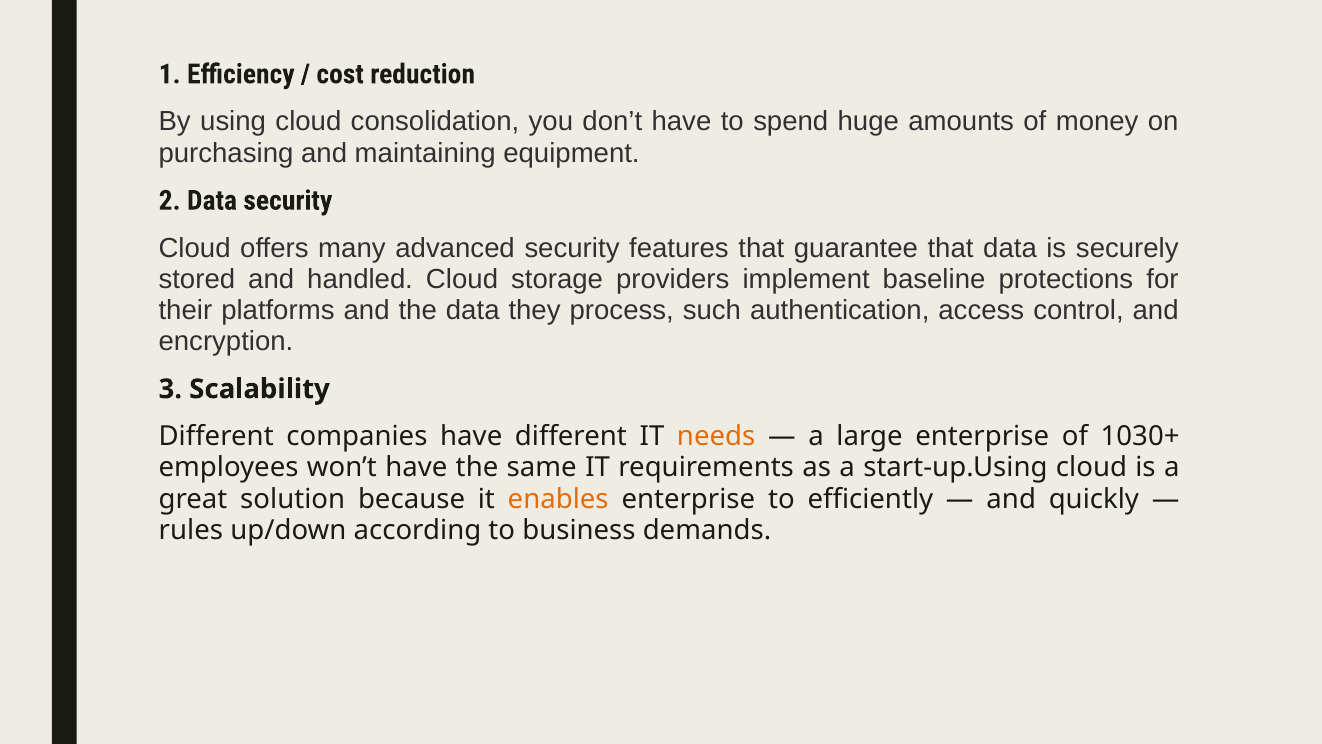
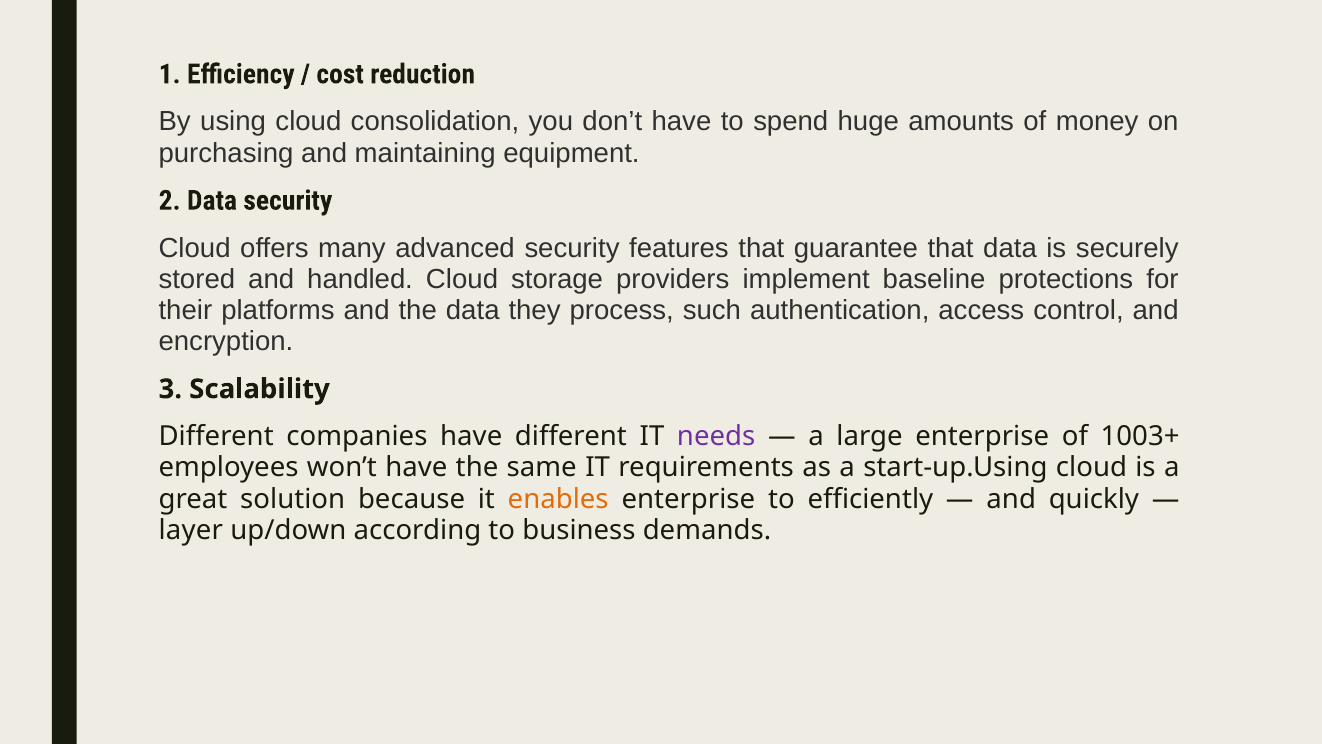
needs colour: orange -> purple
1030+: 1030+ -> 1003+
rules: rules -> layer
